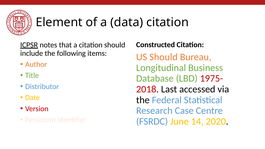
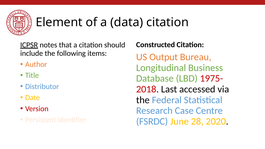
US Should: Should -> Output
14: 14 -> 28
